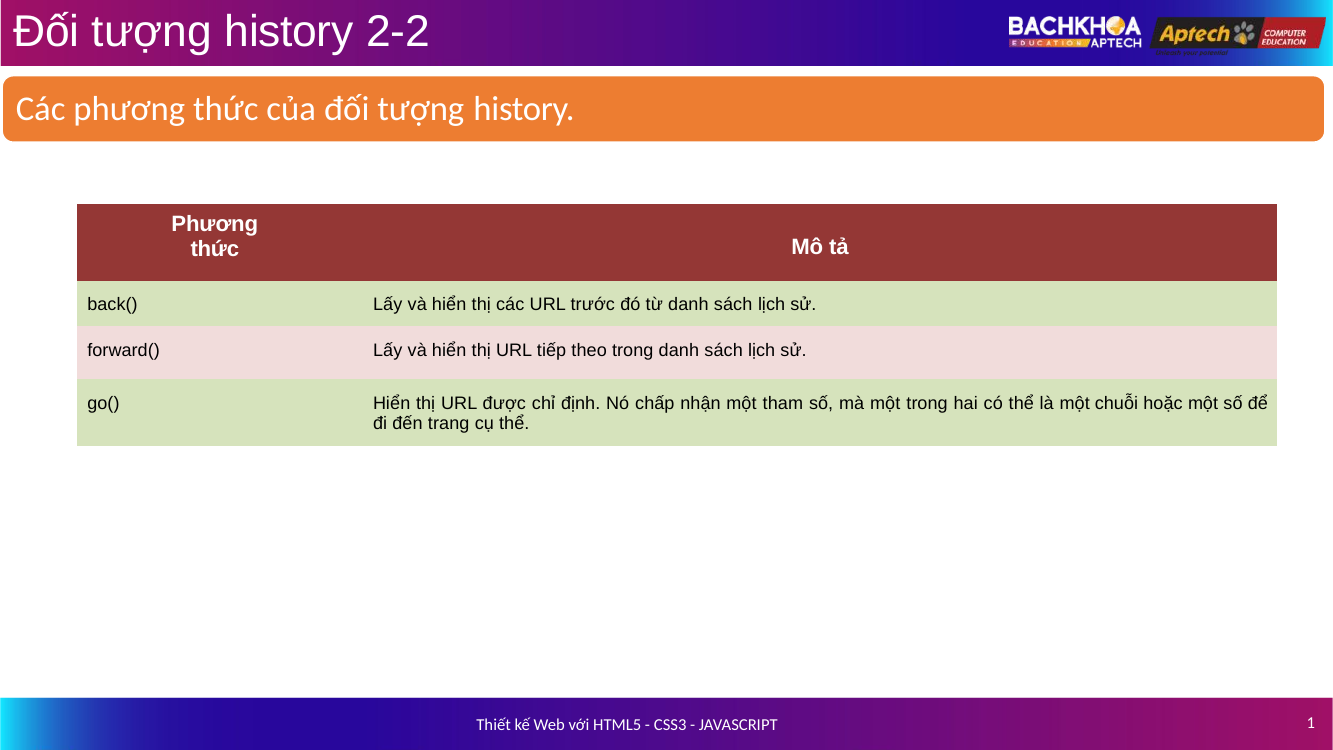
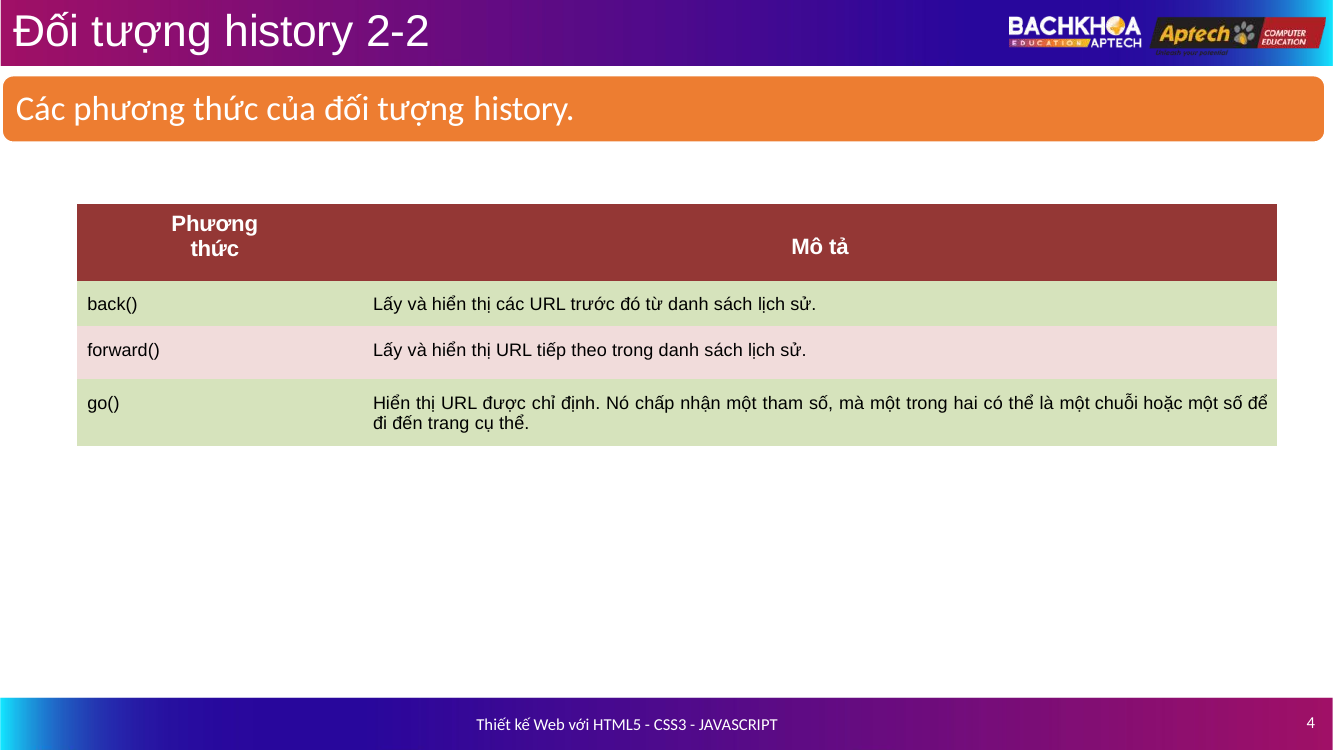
1: 1 -> 4
